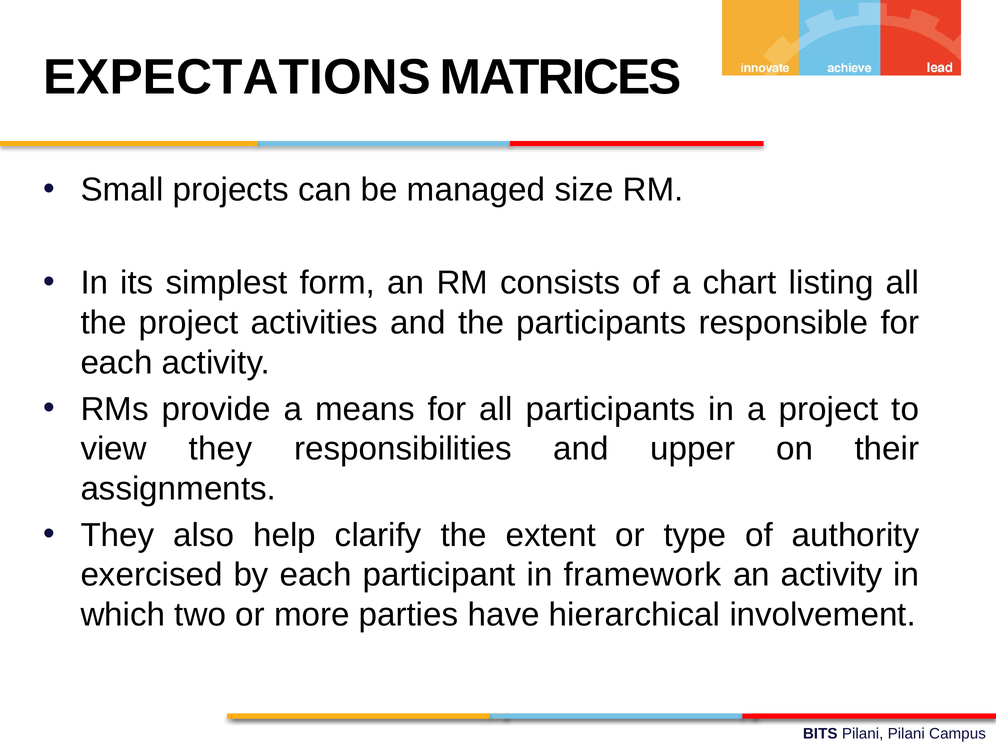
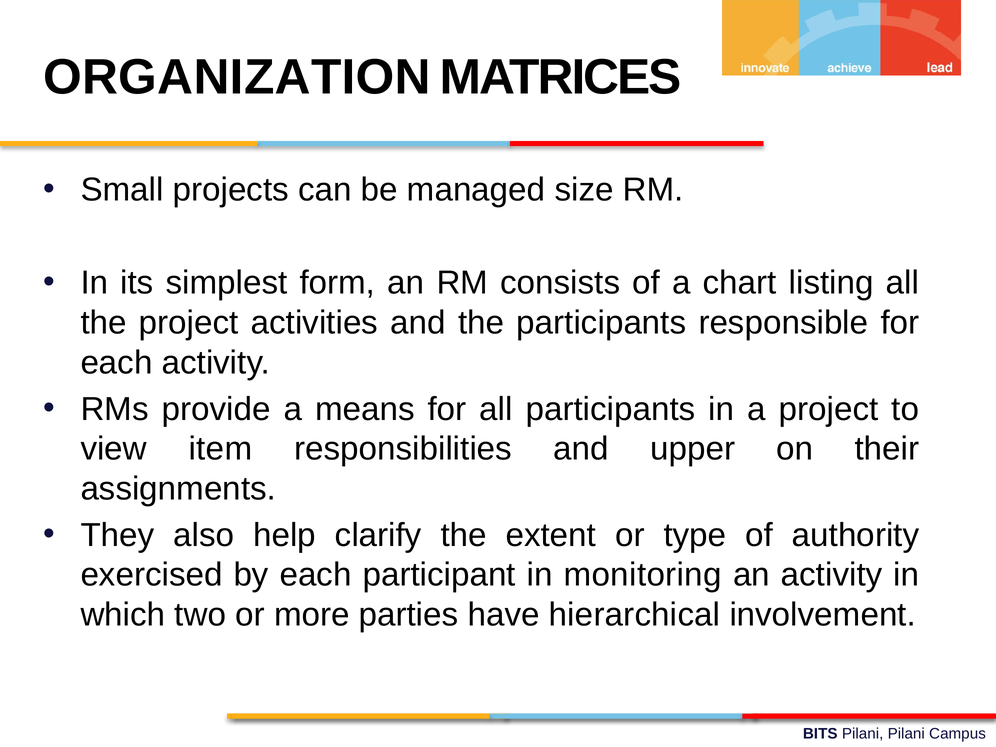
EXPECTATIONS: EXPECTATIONS -> ORGANIZATION
view they: they -> item
framework: framework -> monitoring
